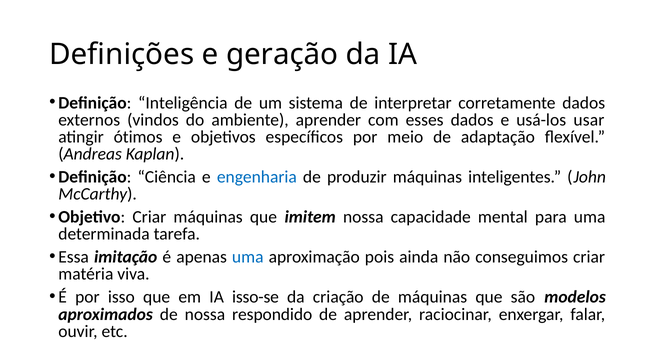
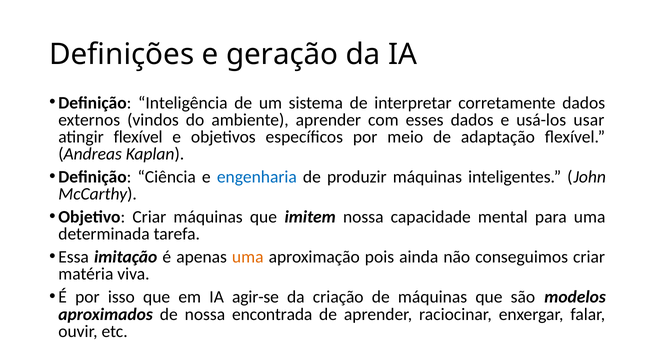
atingir ótimos: ótimos -> flexível
uma at (248, 257) colour: blue -> orange
isso-se: isso-se -> agir-se
respondido: respondido -> encontrada
